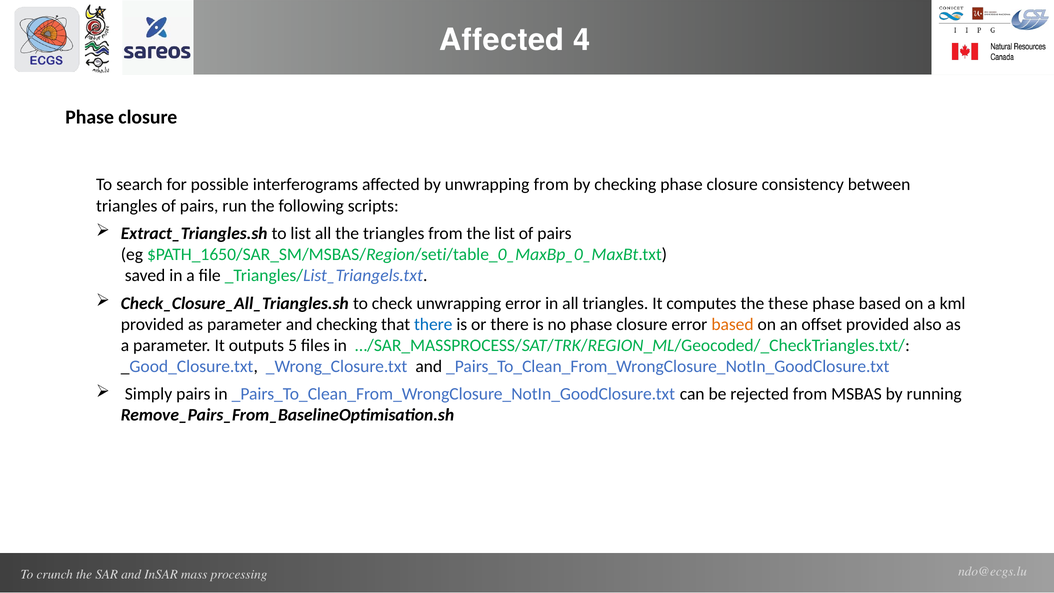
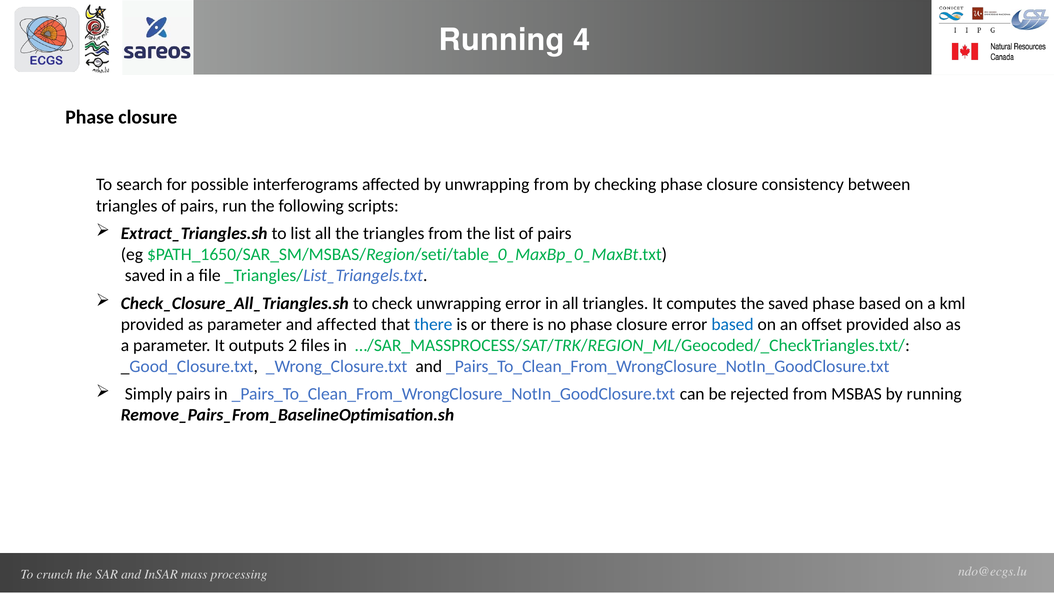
Affected at (502, 40): Affected -> Running
the these: these -> saved
and checking: checking -> affected
based at (733, 324) colour: orange -> blue
5: 5 -> 2
